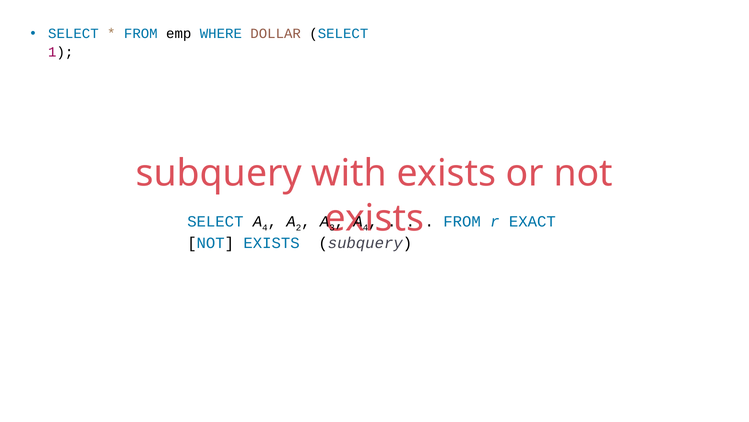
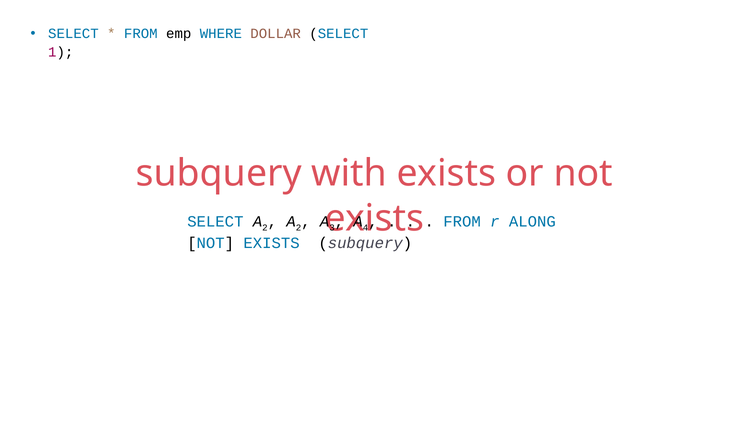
4 at (265, 227): 4 -> 2
EXACT: EXACT -> ALONG
